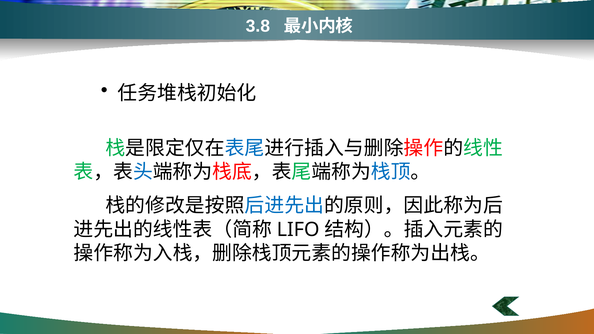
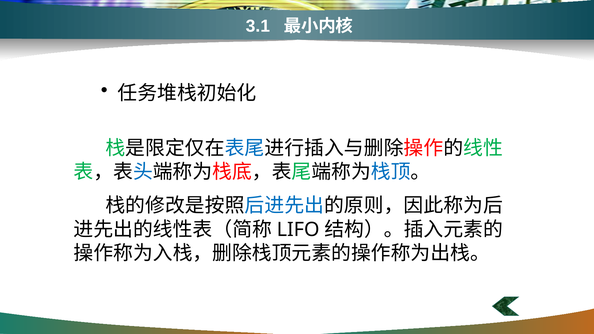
3.8: 3.8 -> 3.1
